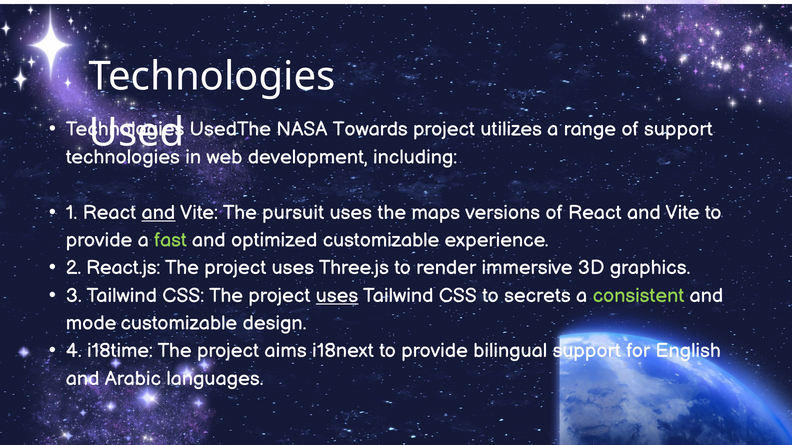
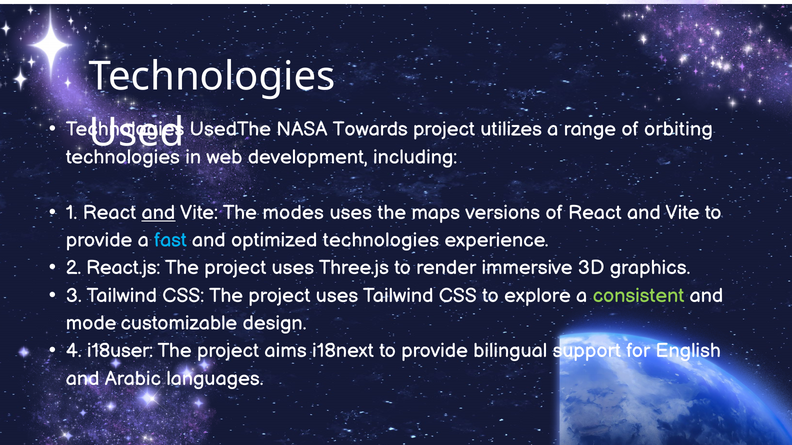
of support: support -> orbiting
pursuit: pursuit -> modes
fast colour: light green -> light blue
optimized customizable: customizable -> technologies
uses at (337, 296) underline: present -> none
secrets: secrets -> explore
i18time: i18time -> i18user
